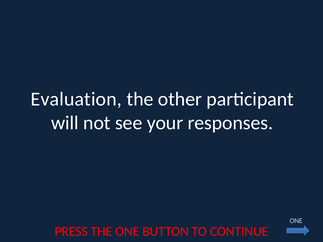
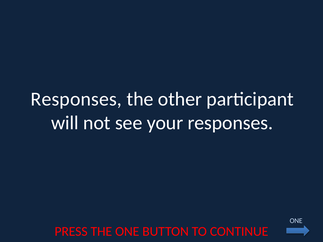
Evaluation at (76, 99): Evaluation -> Responses
